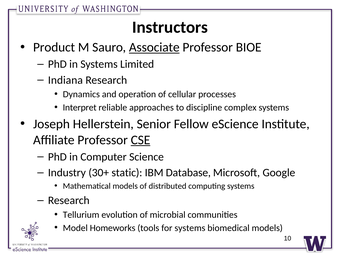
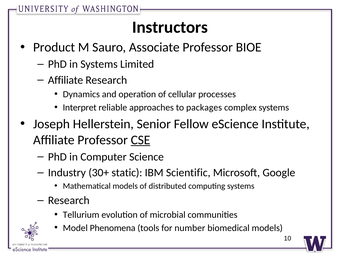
Associate underline: present -> none
Indiana at (65, 80): Indiana -> Affiliate
discipline: discipline -> packages
Database: Database -> Scientific
Homeworks: Homeworks -> Phenomena
for systems: systems -> number
